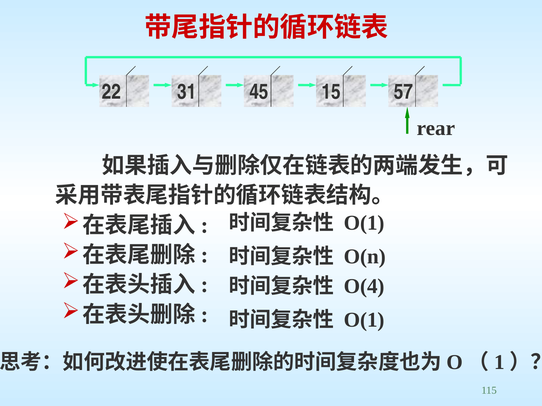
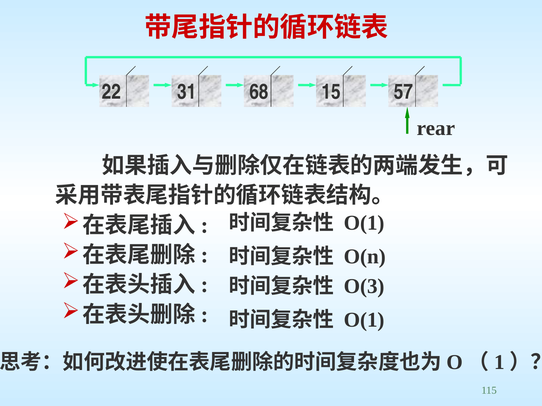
45: 45 -> 68
O(4: O(4 -> O(3
